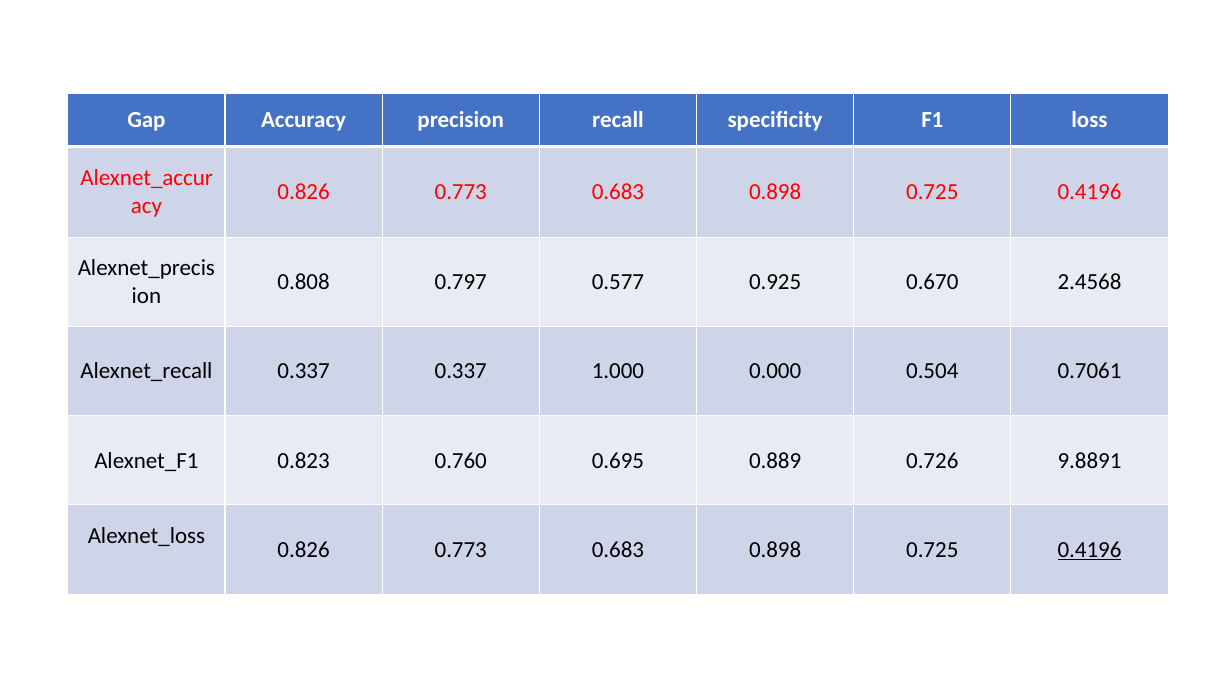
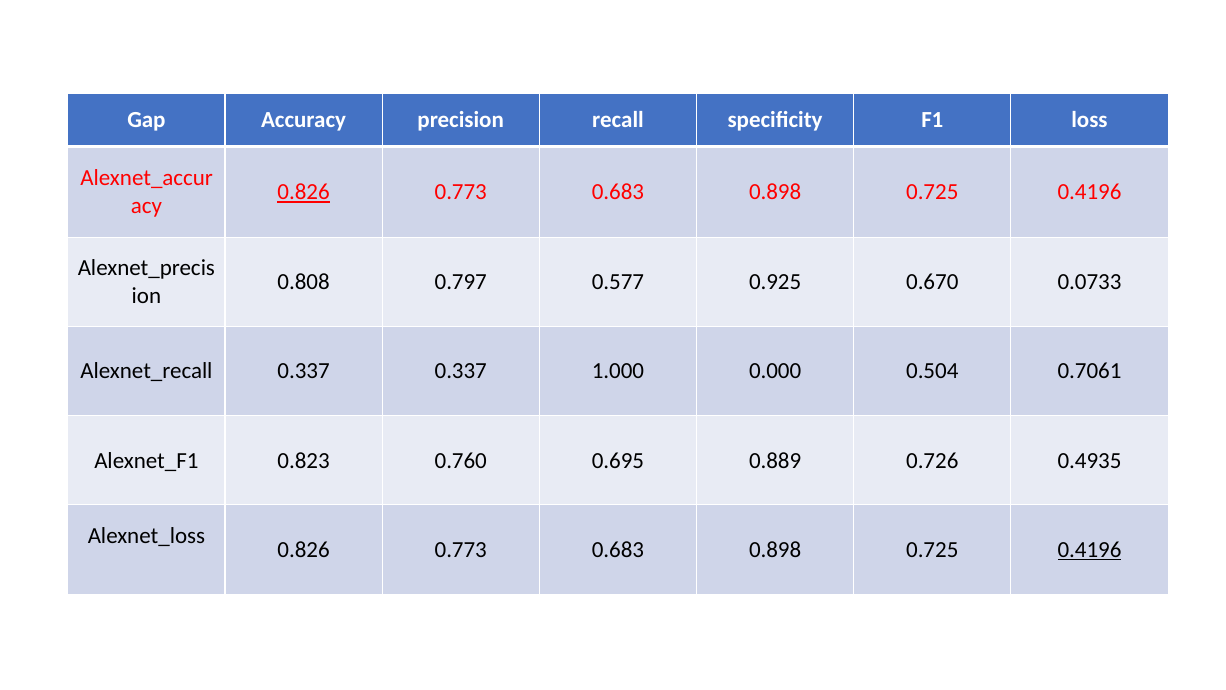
0.826 at (304, 192) underline: none -> present
2.4568: 2.4568 -> 0.0733
9.8891: 9.8891 -> 0.4935
